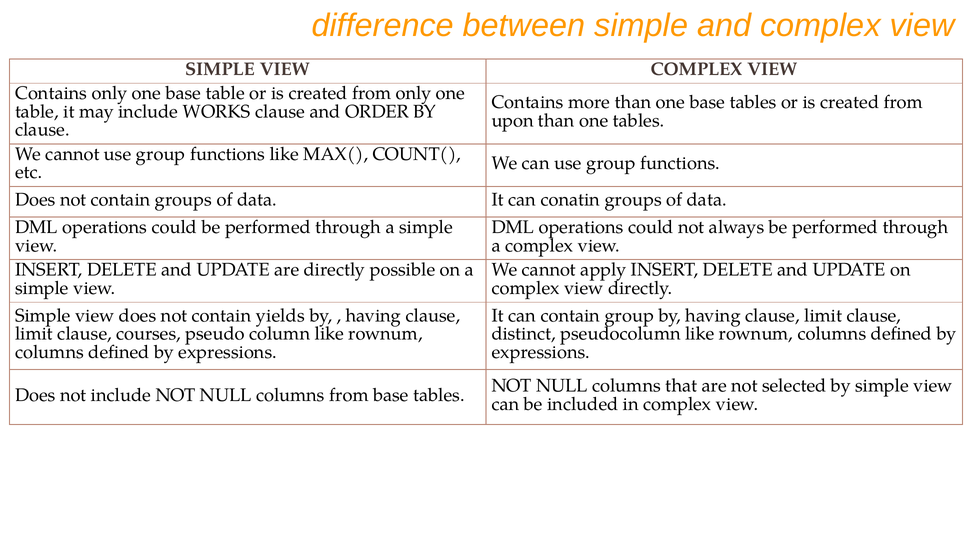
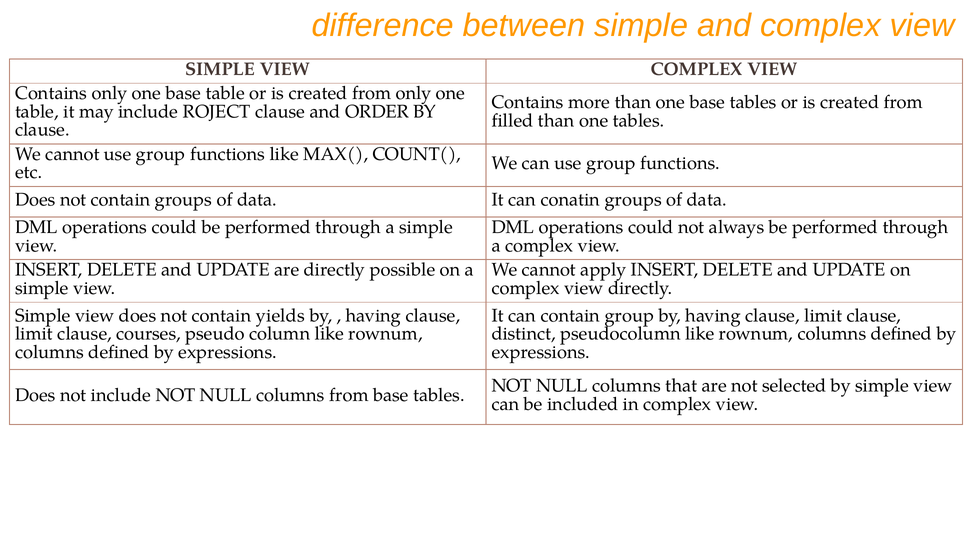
WORKS: WORKS -> ROJECT
upon: upon -> filled
